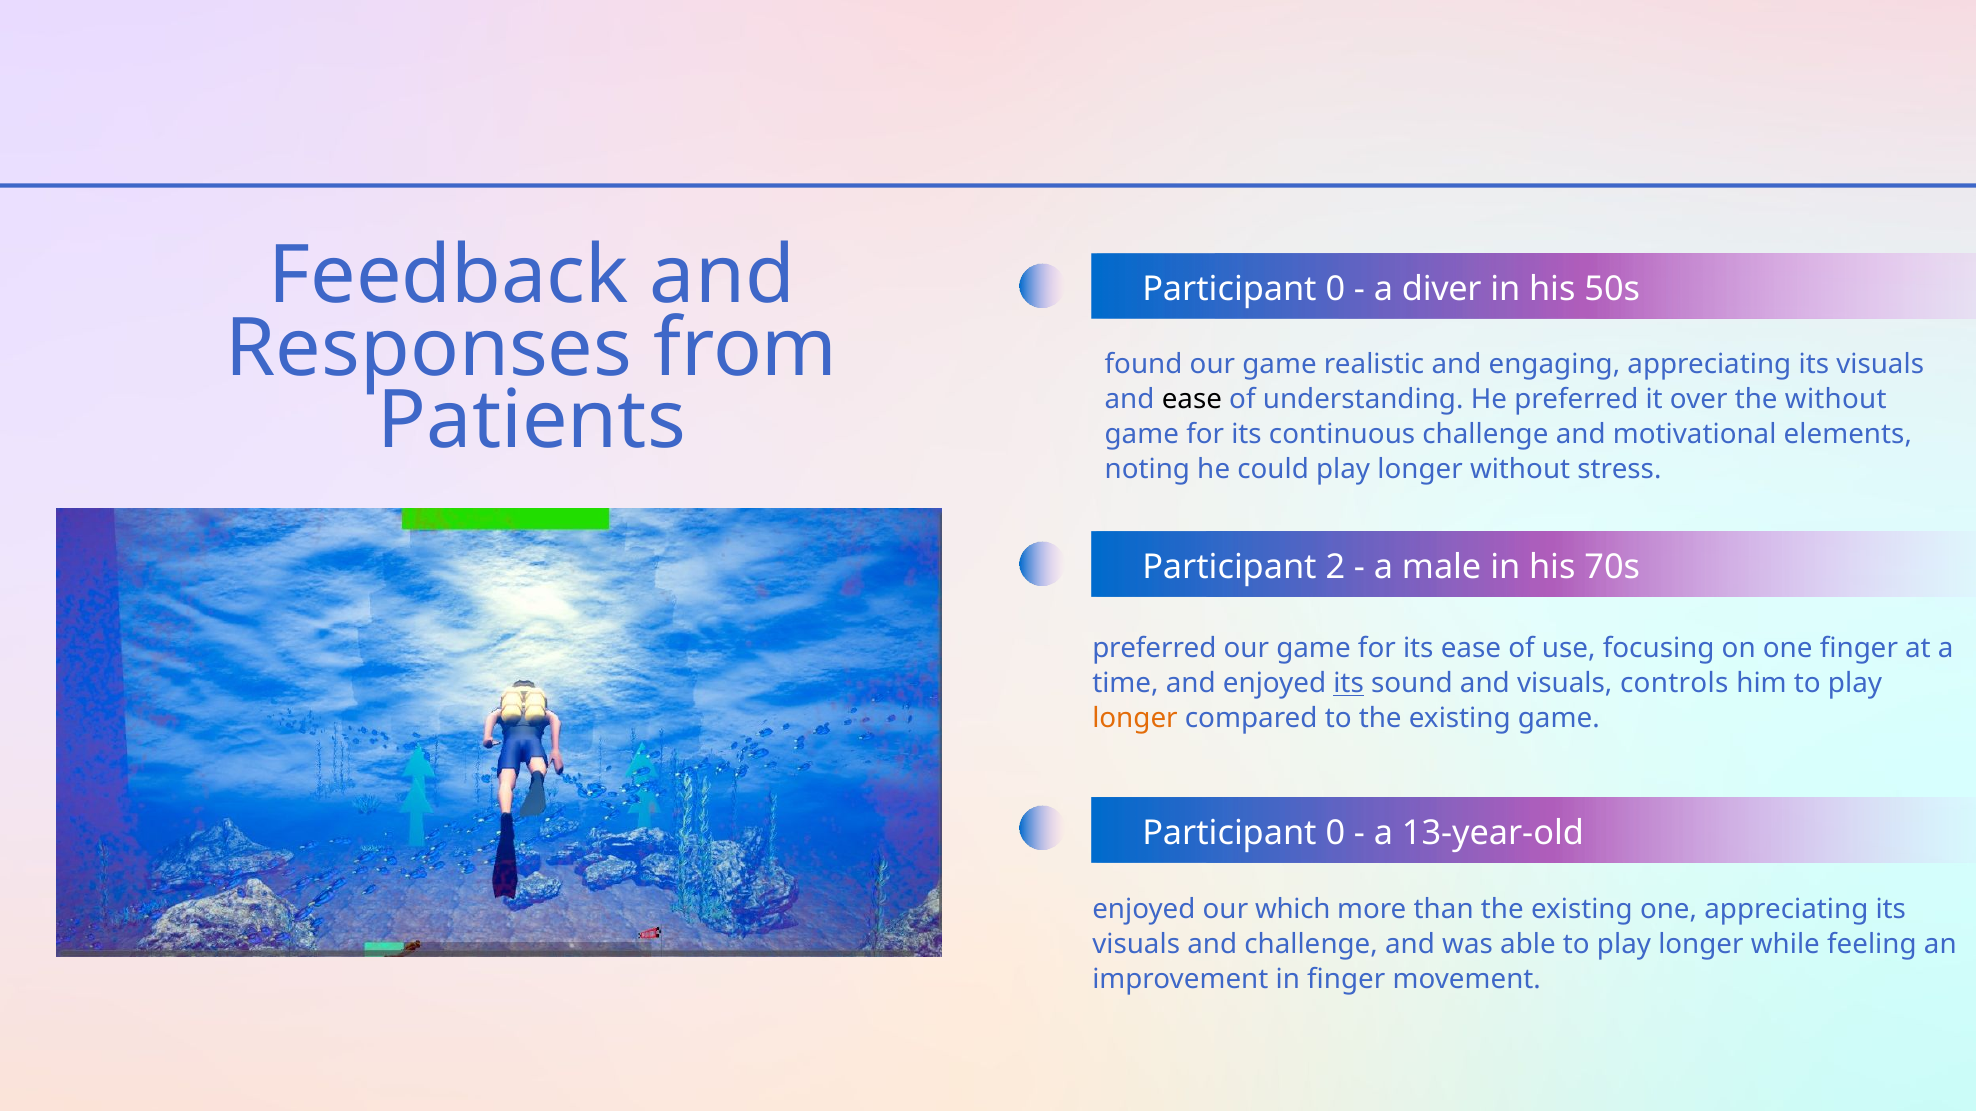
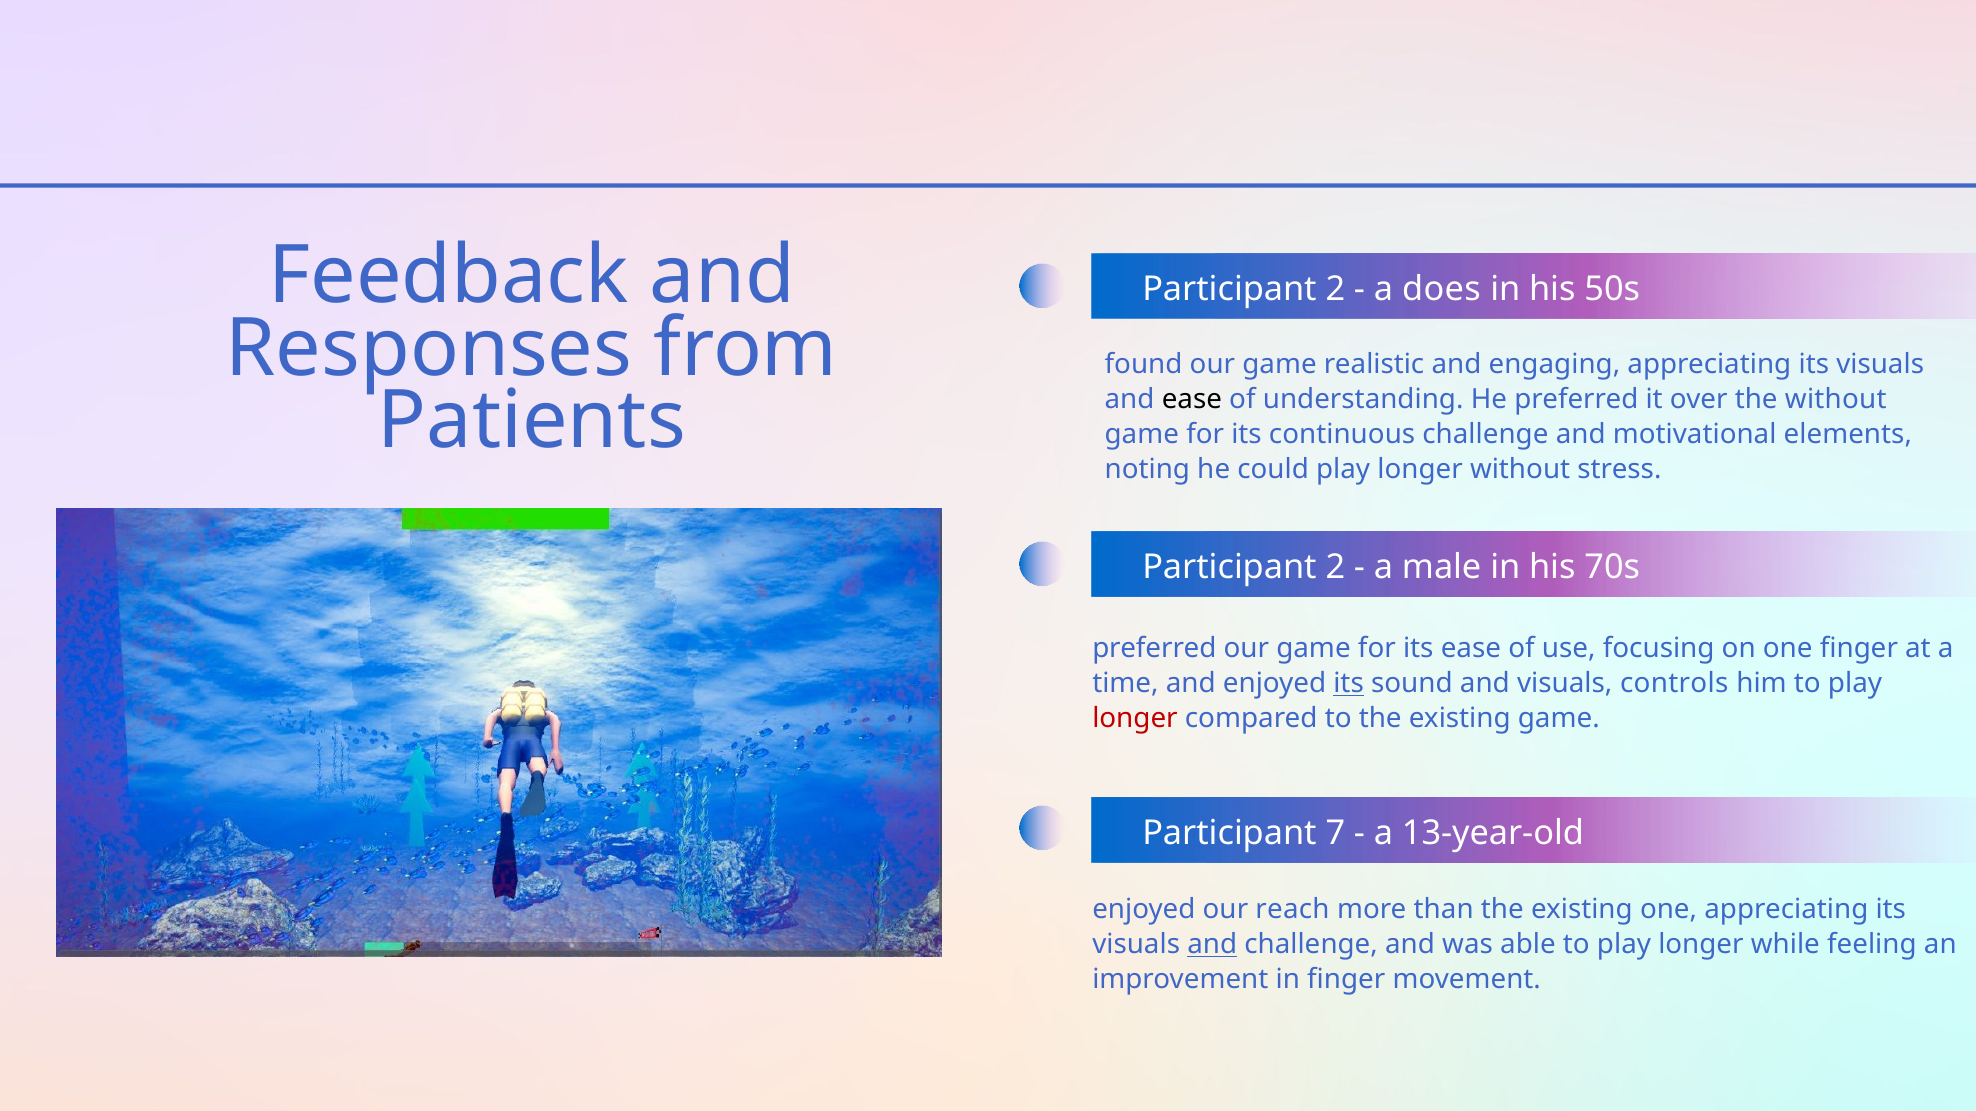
0 at (1335, 289): 0 -> 2
diver: diver -> does
longer at (1135, 719) colour: orange -> red
0 at (1335, 834): 0 -> 7
which: which -> reach
and at (1212, 945) underline: none -> present
